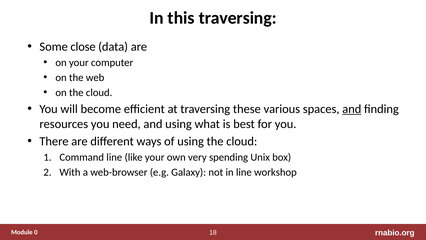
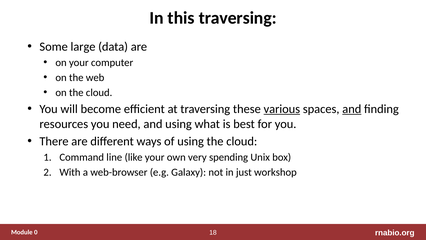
close: close -> large
various underline: none -> present
in line: line -> just
